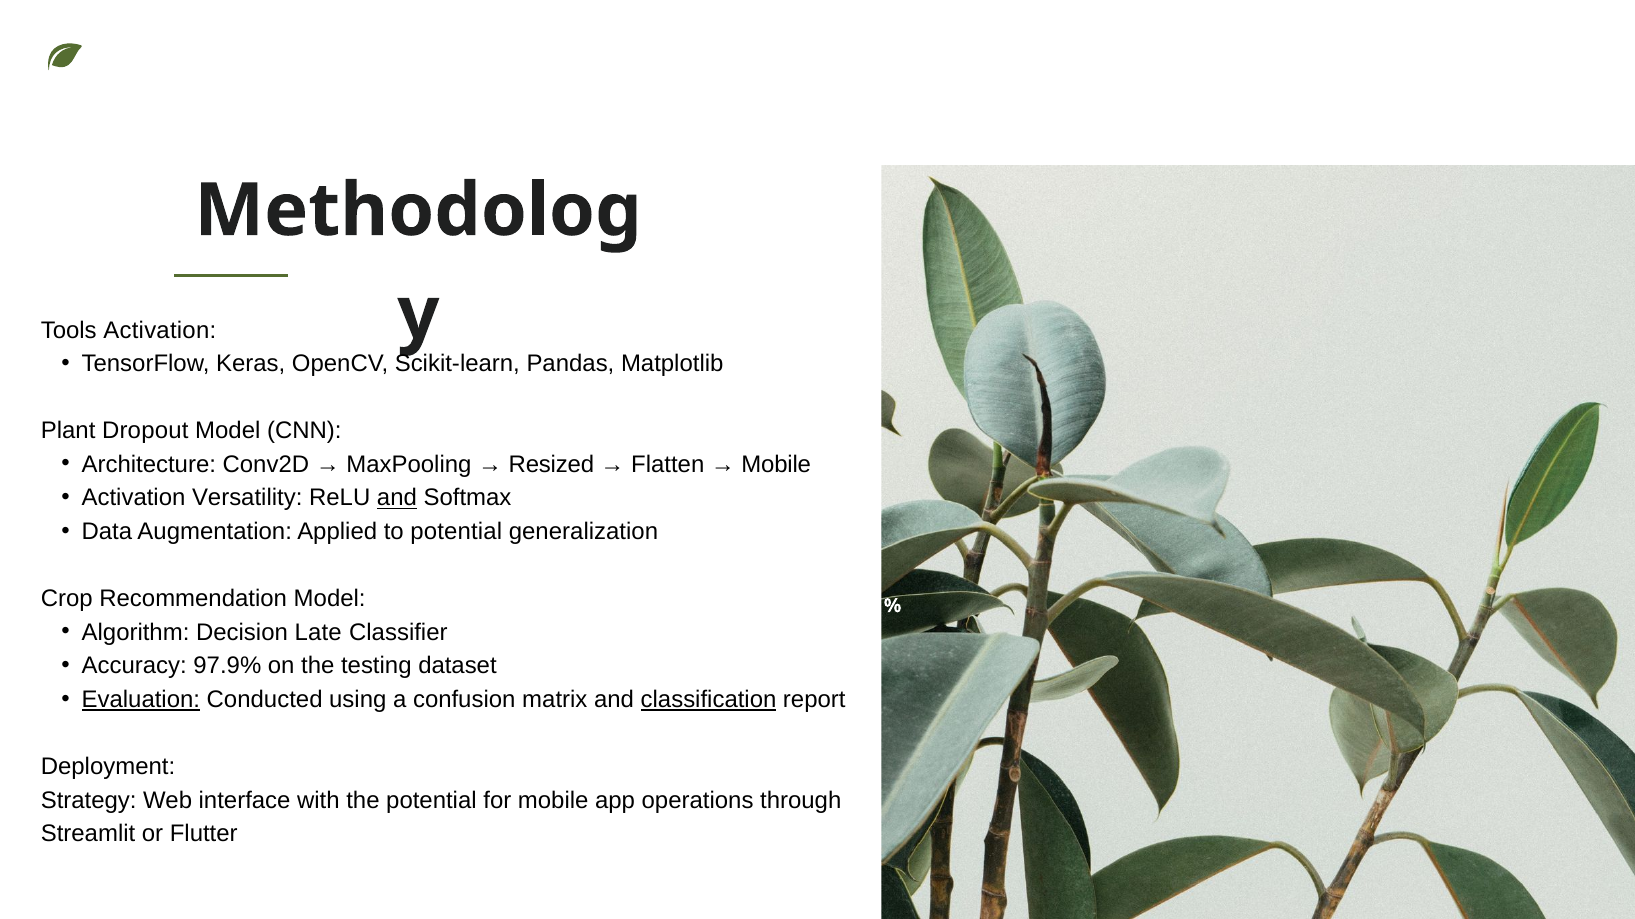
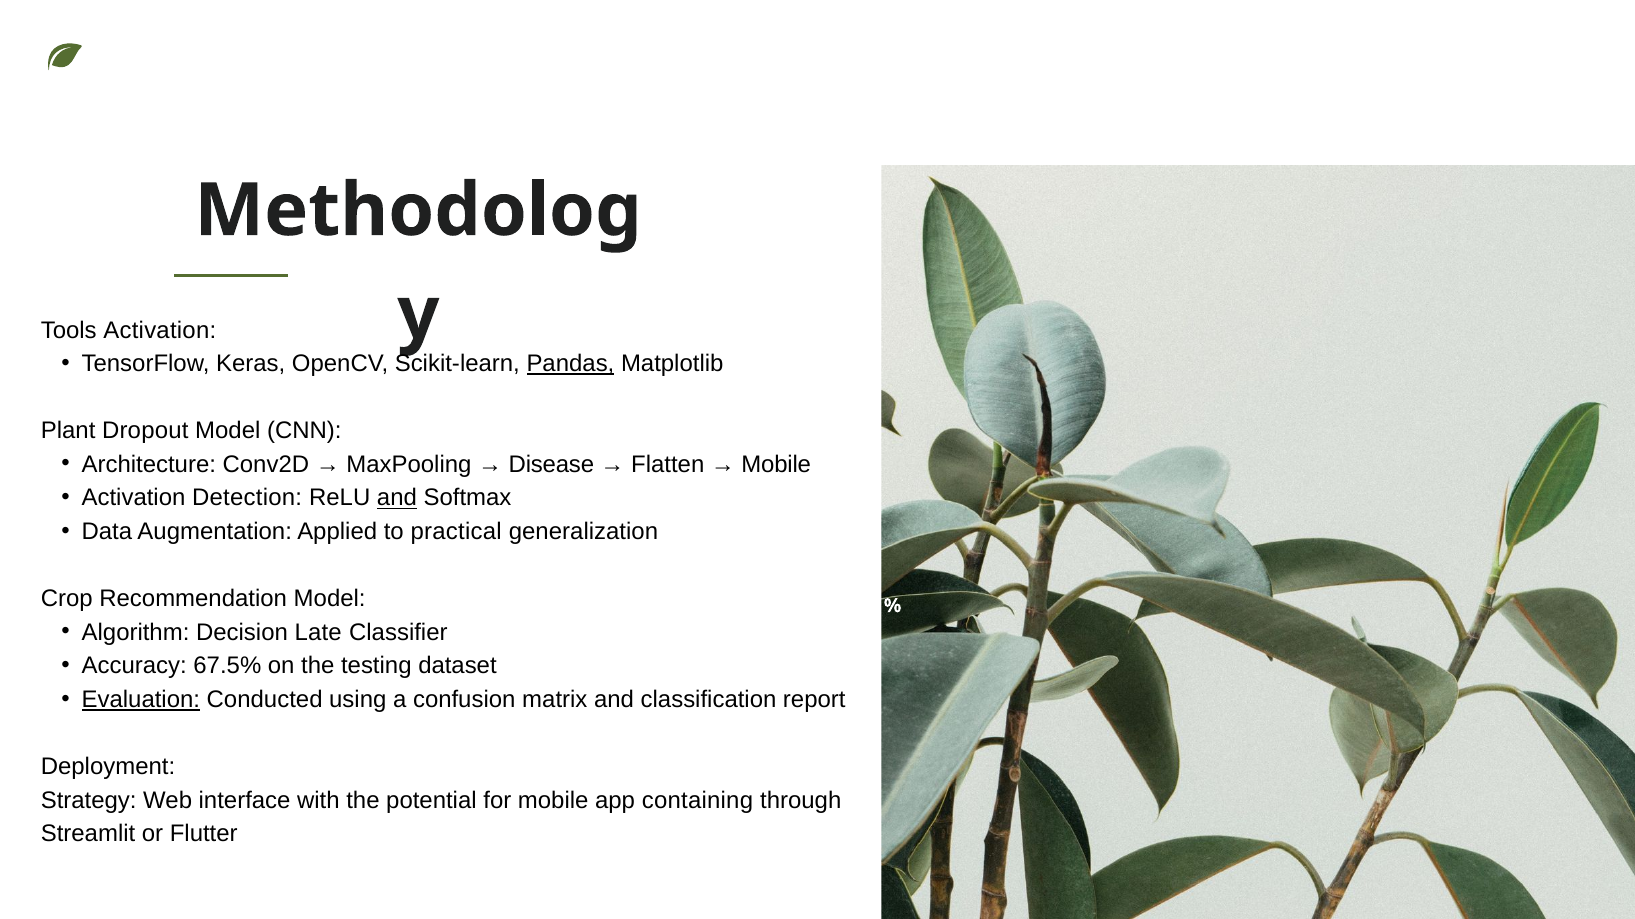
Pandas underline: none -> present
Resized: Resized -> Disease
Versatility: Versatility -> Detection
to potential: potential -> practical
97.9%: 97.9% -> 67.5%
classification underline: present -> none
operations: operations -> containing
